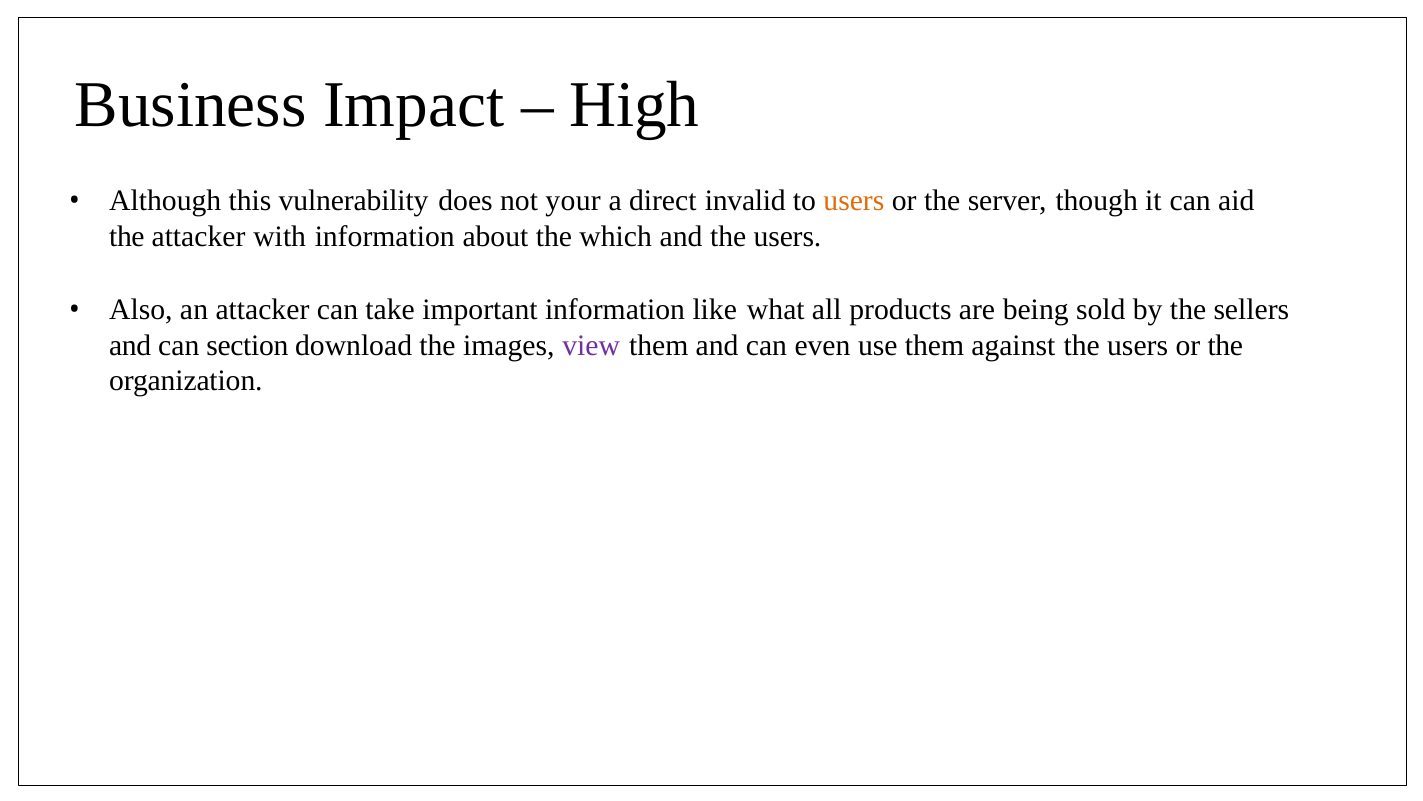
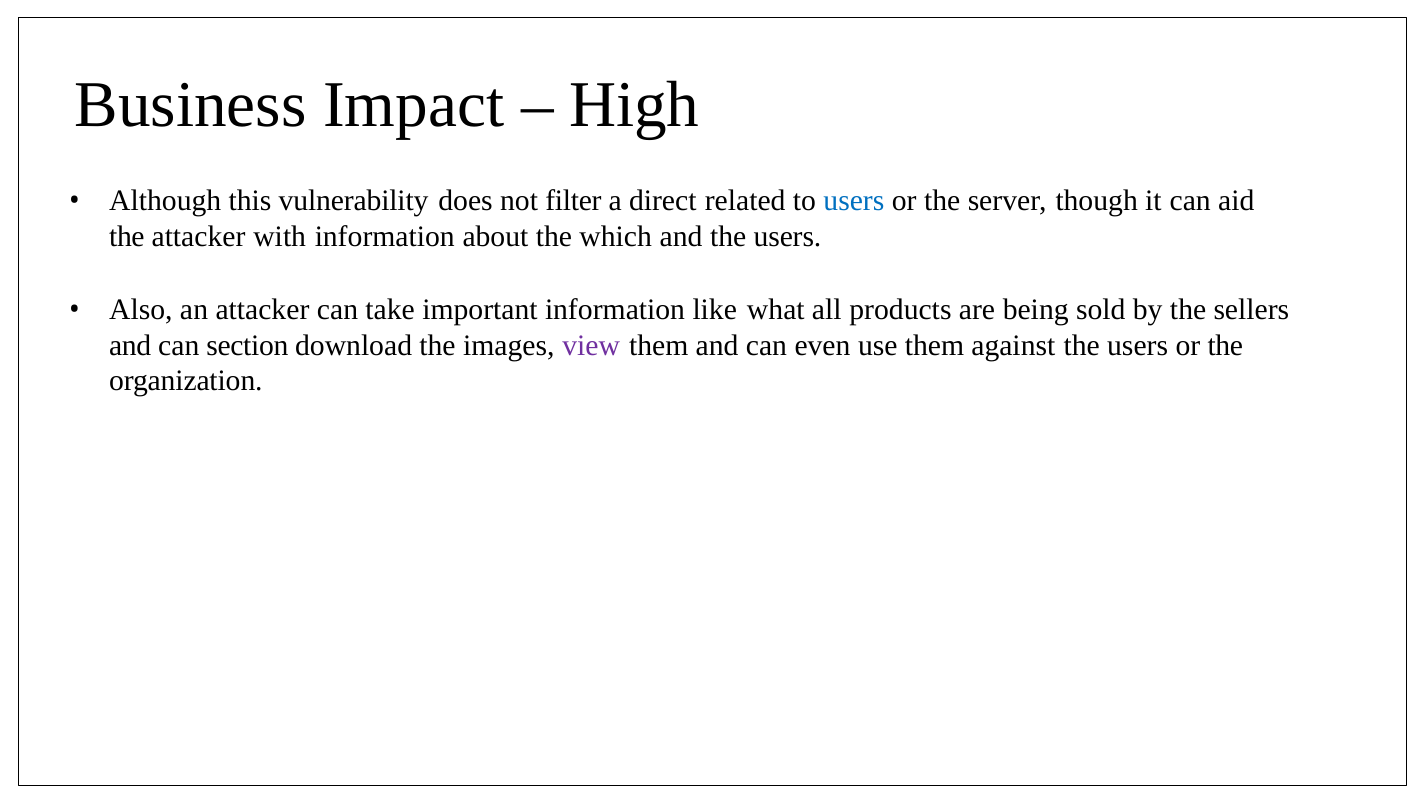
your: your -> filter
invalid: invalid -> related
users at (854, 201) colour: orange -> blue
